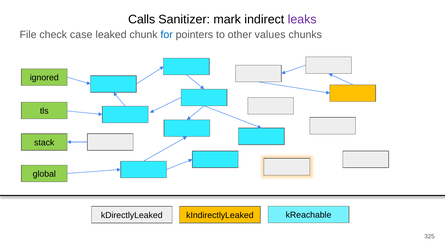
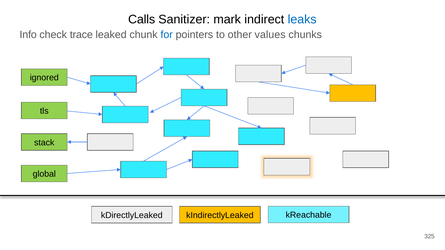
leaks colour: purple -> blue
File: File -> Info
case: case -> trace
